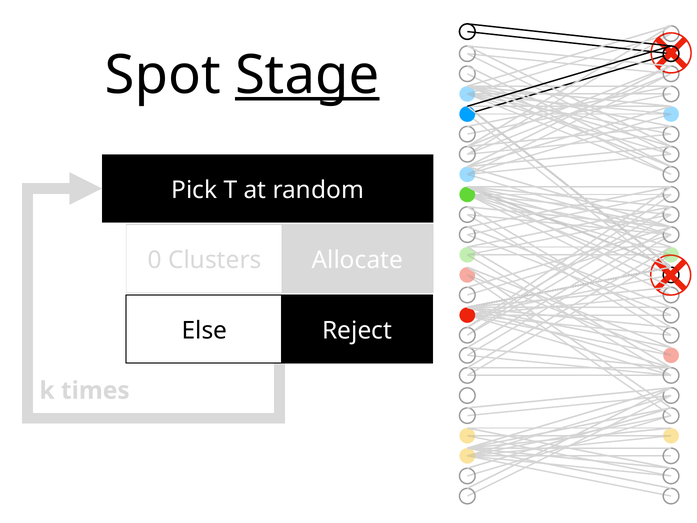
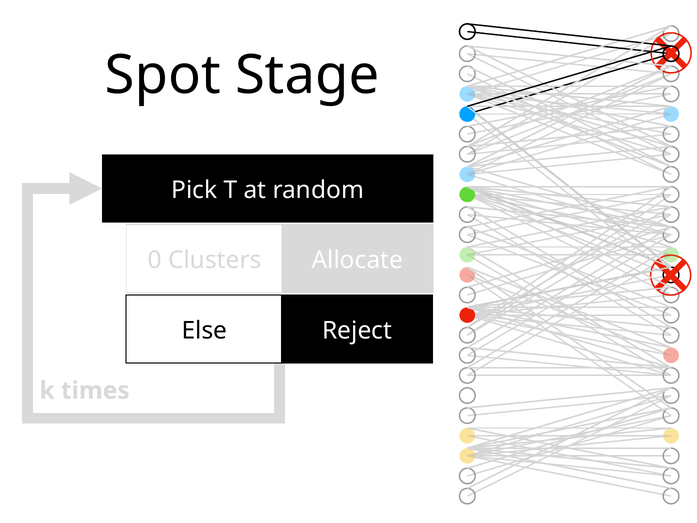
Stage underline: present -> none
